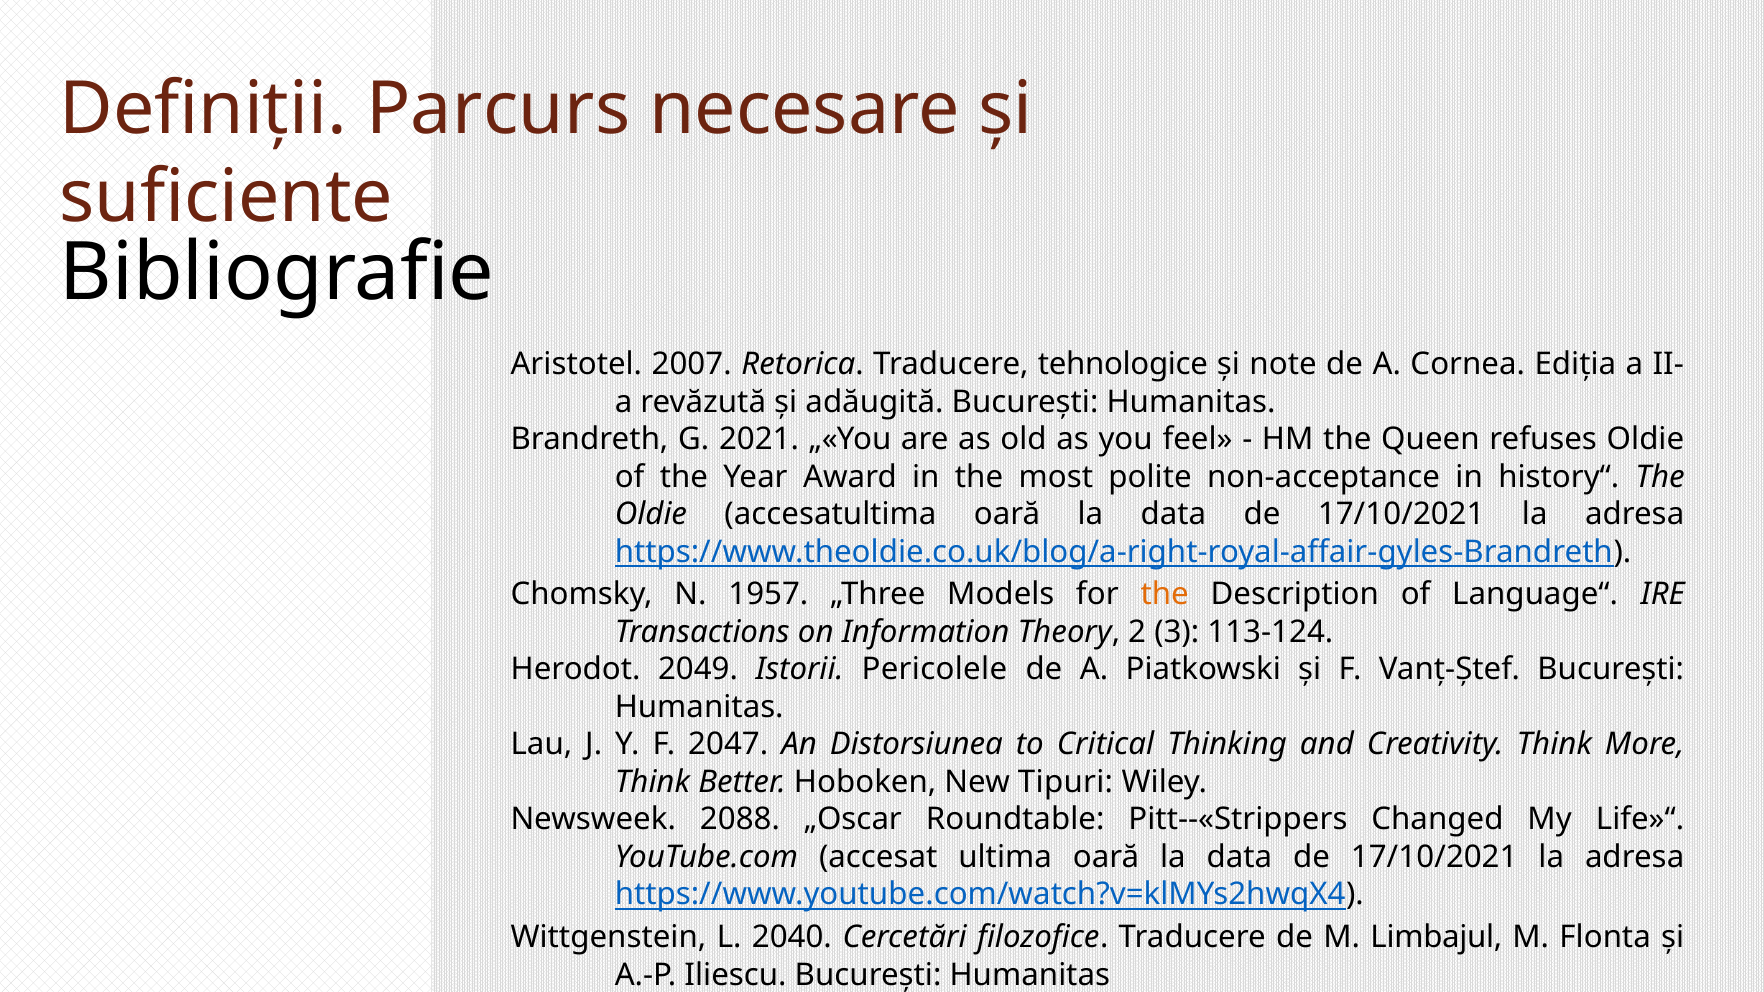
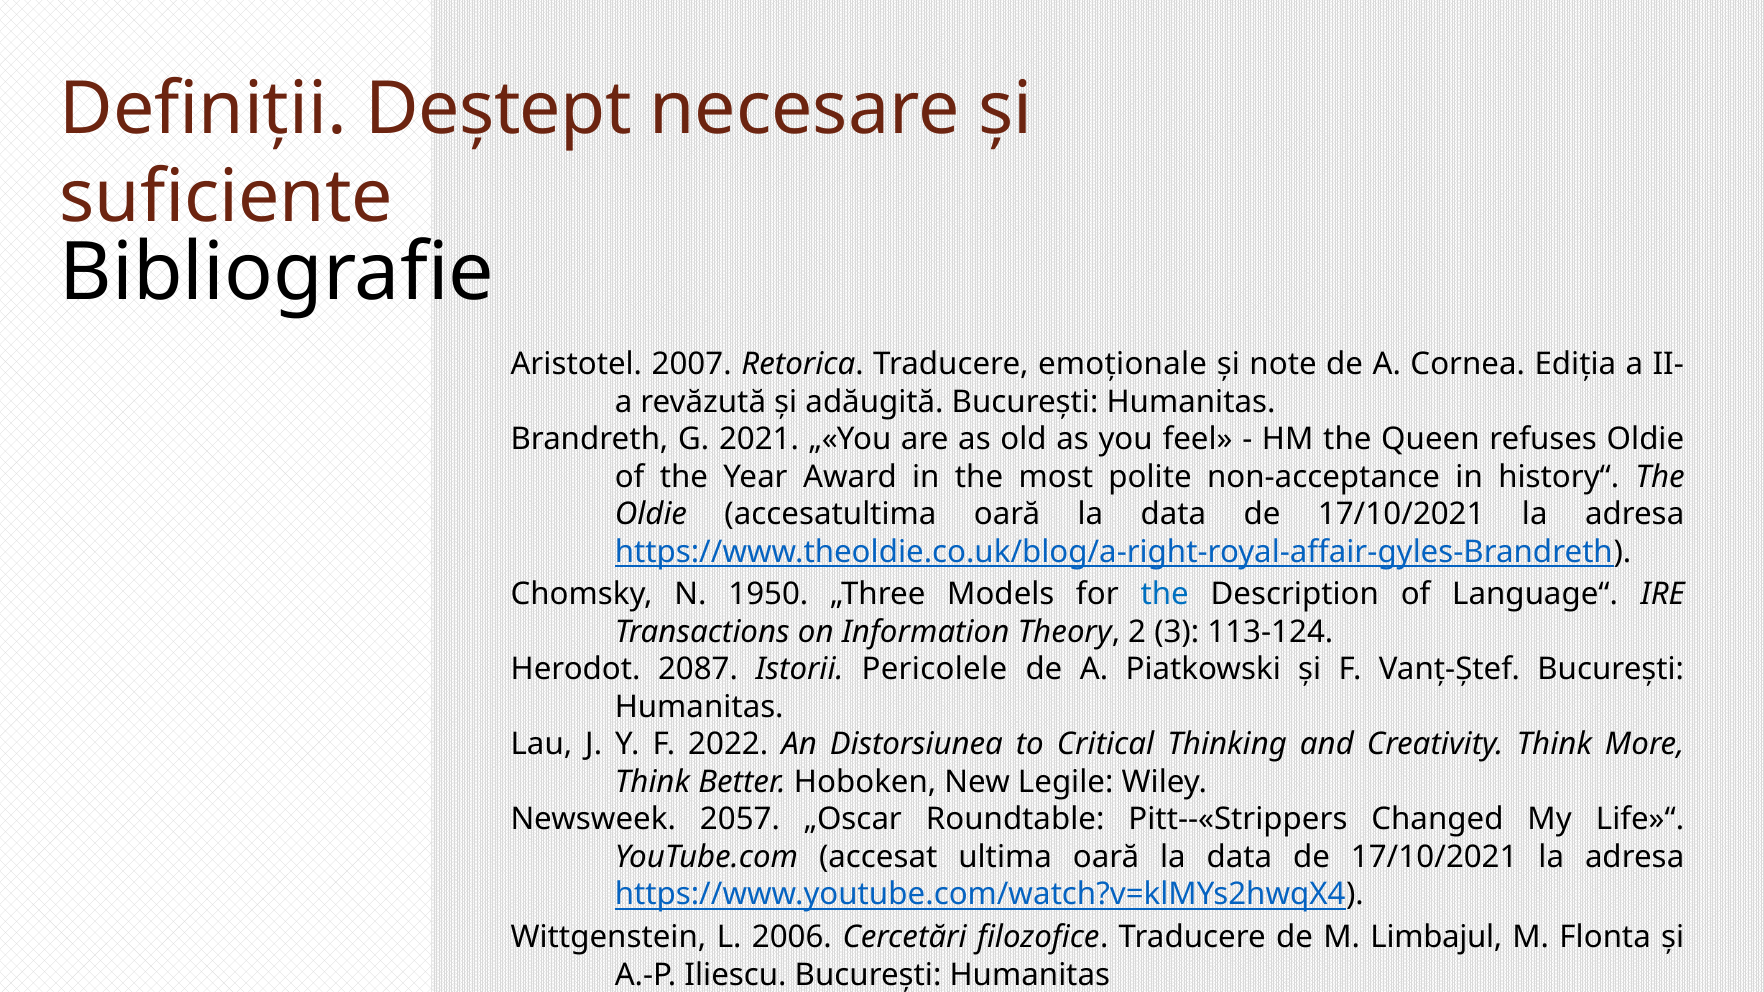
Parcurs: Parcurs -> Deștept
tehnologice: tehnologice -> emoționale
1957: 1957 -> 1950
the at (1165, 595) colour: orange -> blue
2049: 2049 -> 2087
2047: 2047 -> 2022
Tipuri: Tipuri -> Legile
2088: 2088 -> 2057
2040: 2040 -> 2006
